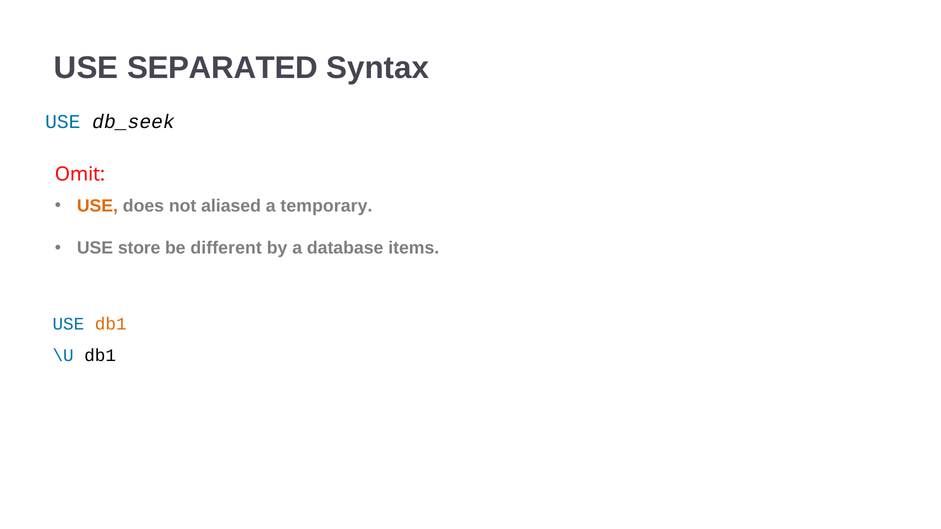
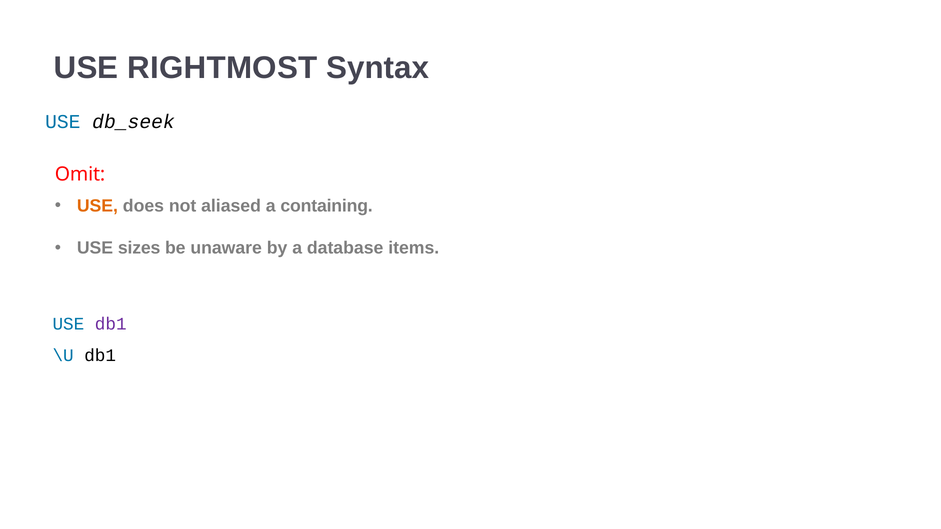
SEPARATED: SEPARATED -> RIGHTMOST
temporary: temporary -> containing
store: store -> sizes
different: different -> unaware
db1 at (111, 324) colour: orange -> purple
